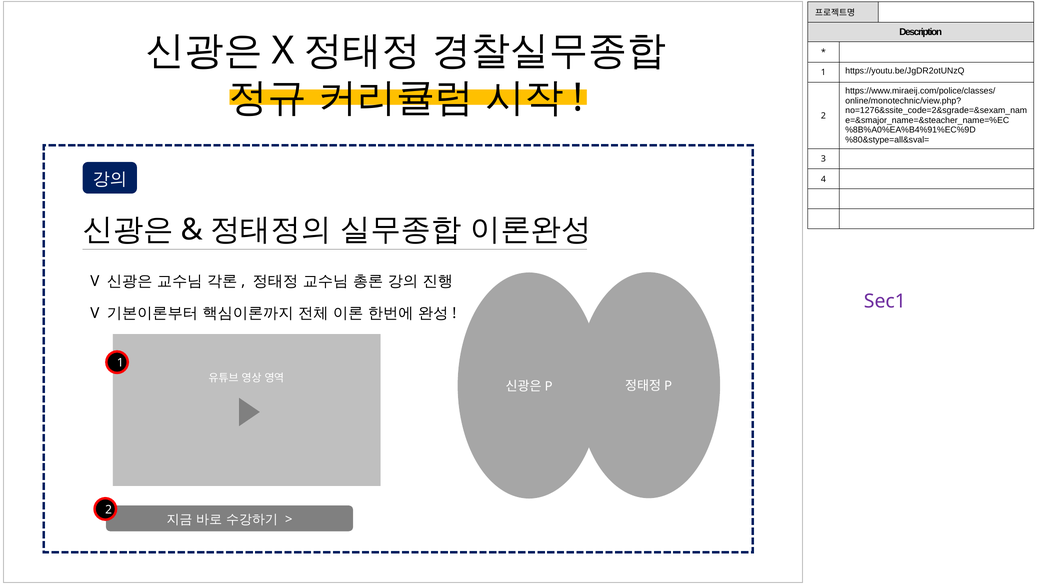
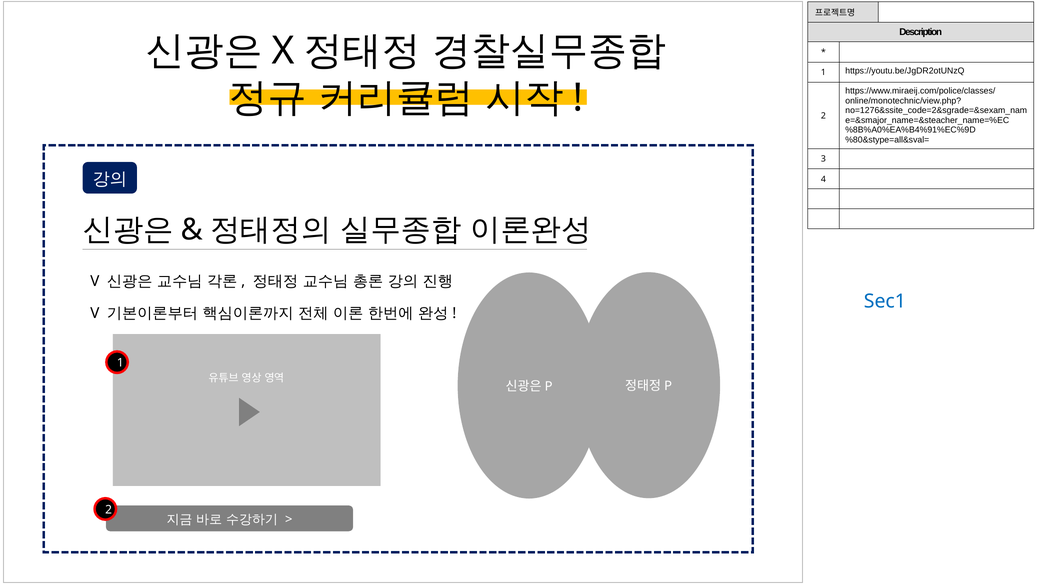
Sec1 colour: purple -> blue
